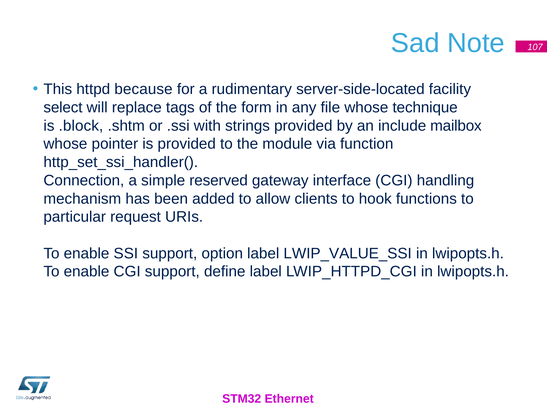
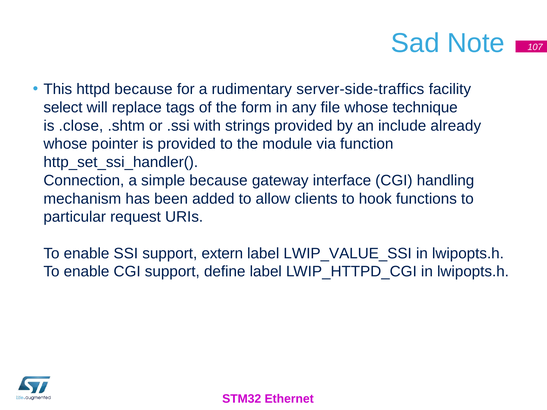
server-side-located: server-side-located -> server-side-traffics
.block: .block -> .close
mailbox: mailbox -> already
simple reserved: reserved -> because
option: option -> extern
